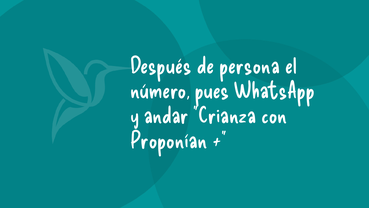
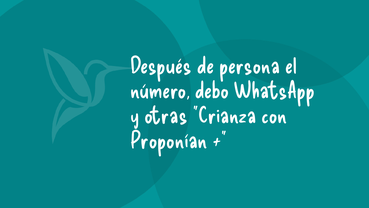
pues: pues -> debo
andar: andar -> otras
